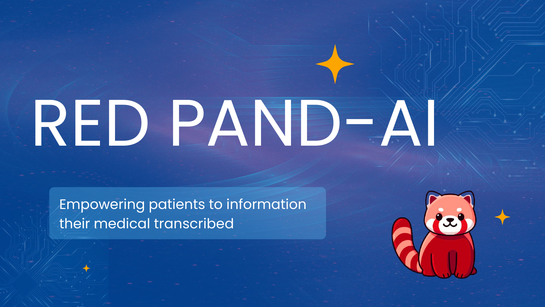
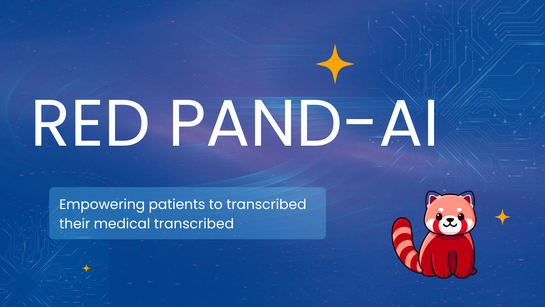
to information: information -> transcribed
